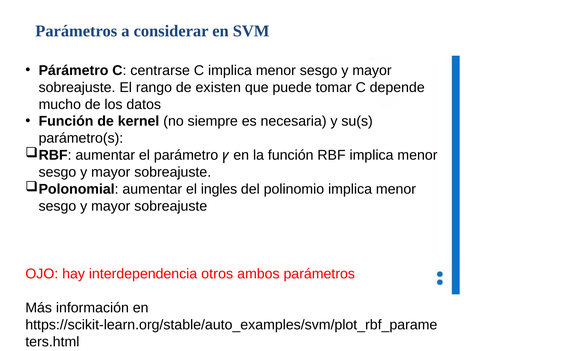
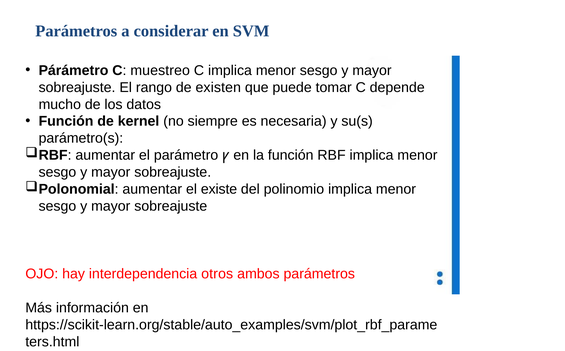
centrarse: centrarse -> muestreo
ingles: ingles -> existe
